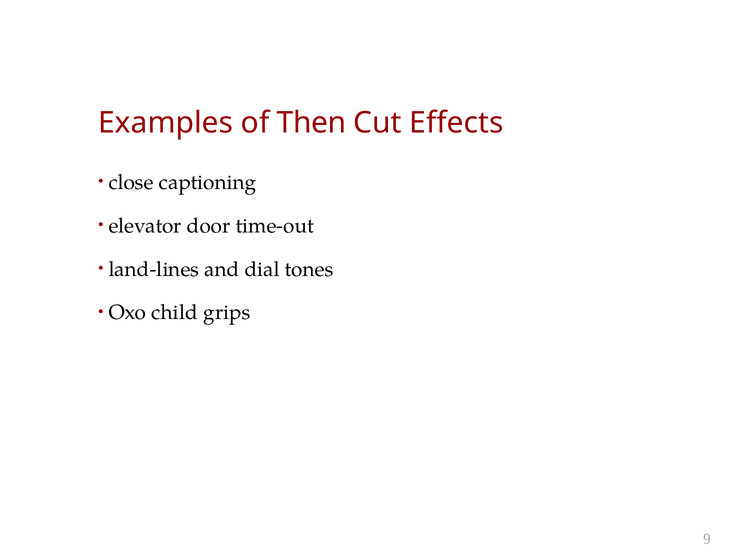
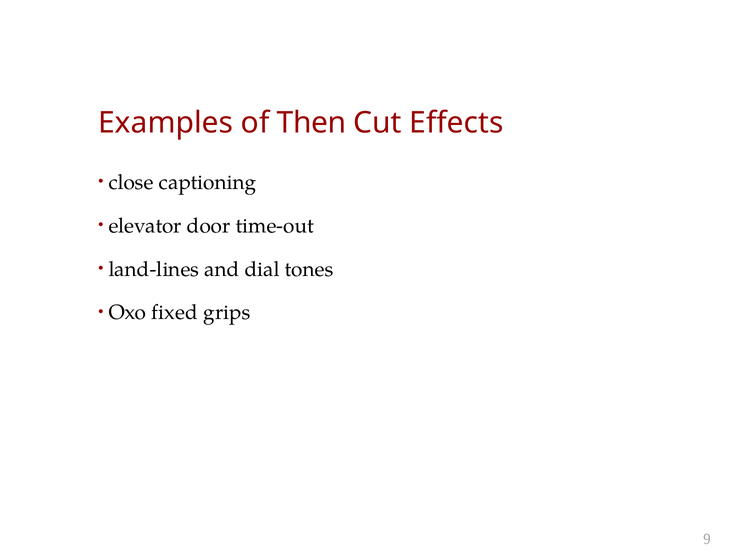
child: child -> fixed
